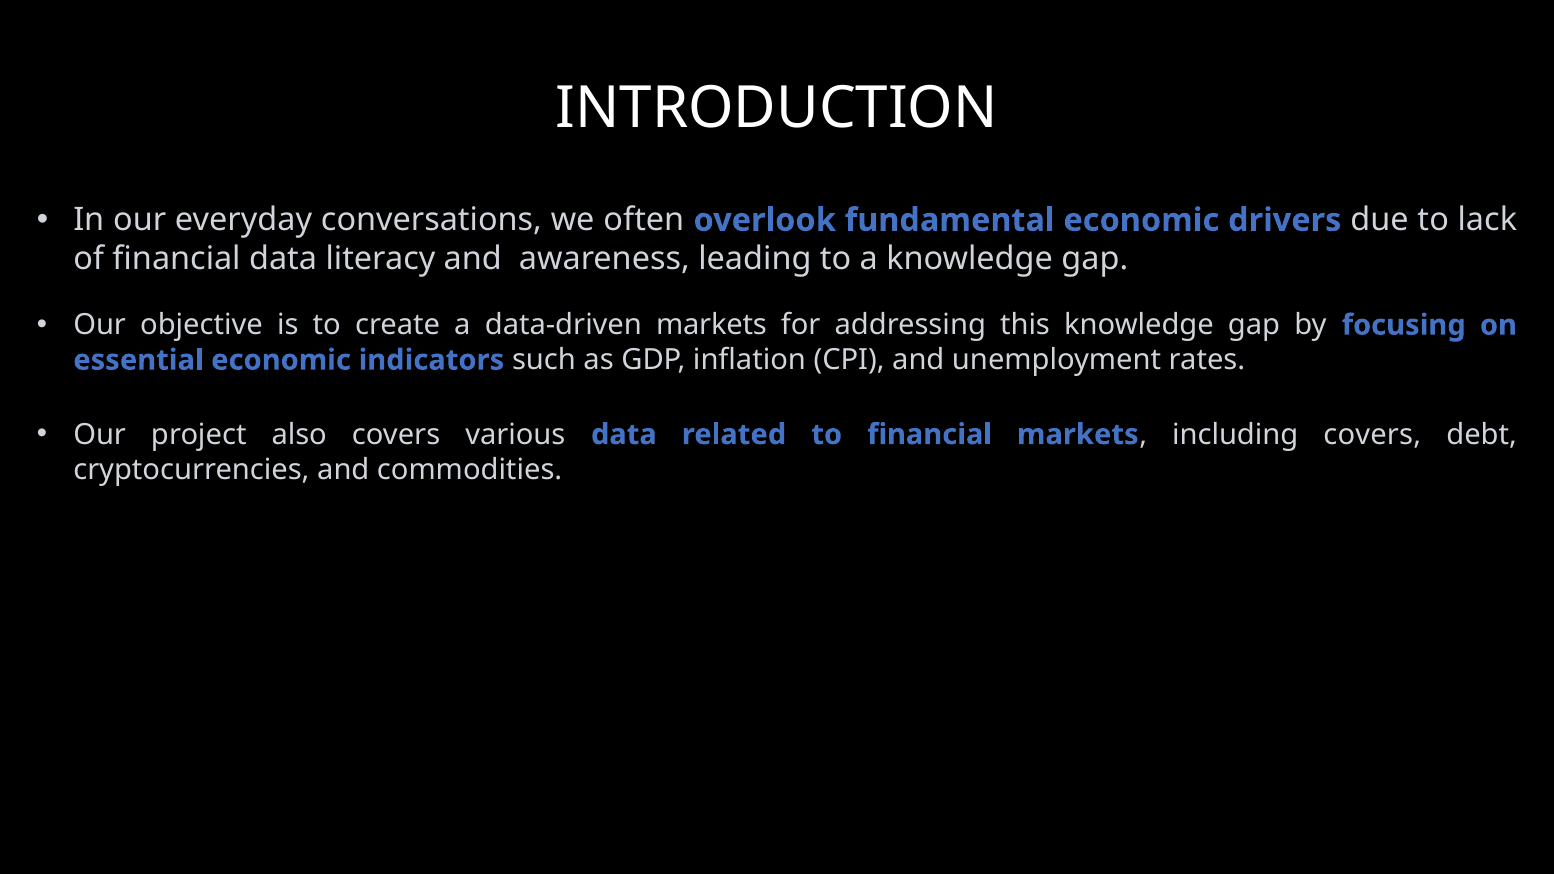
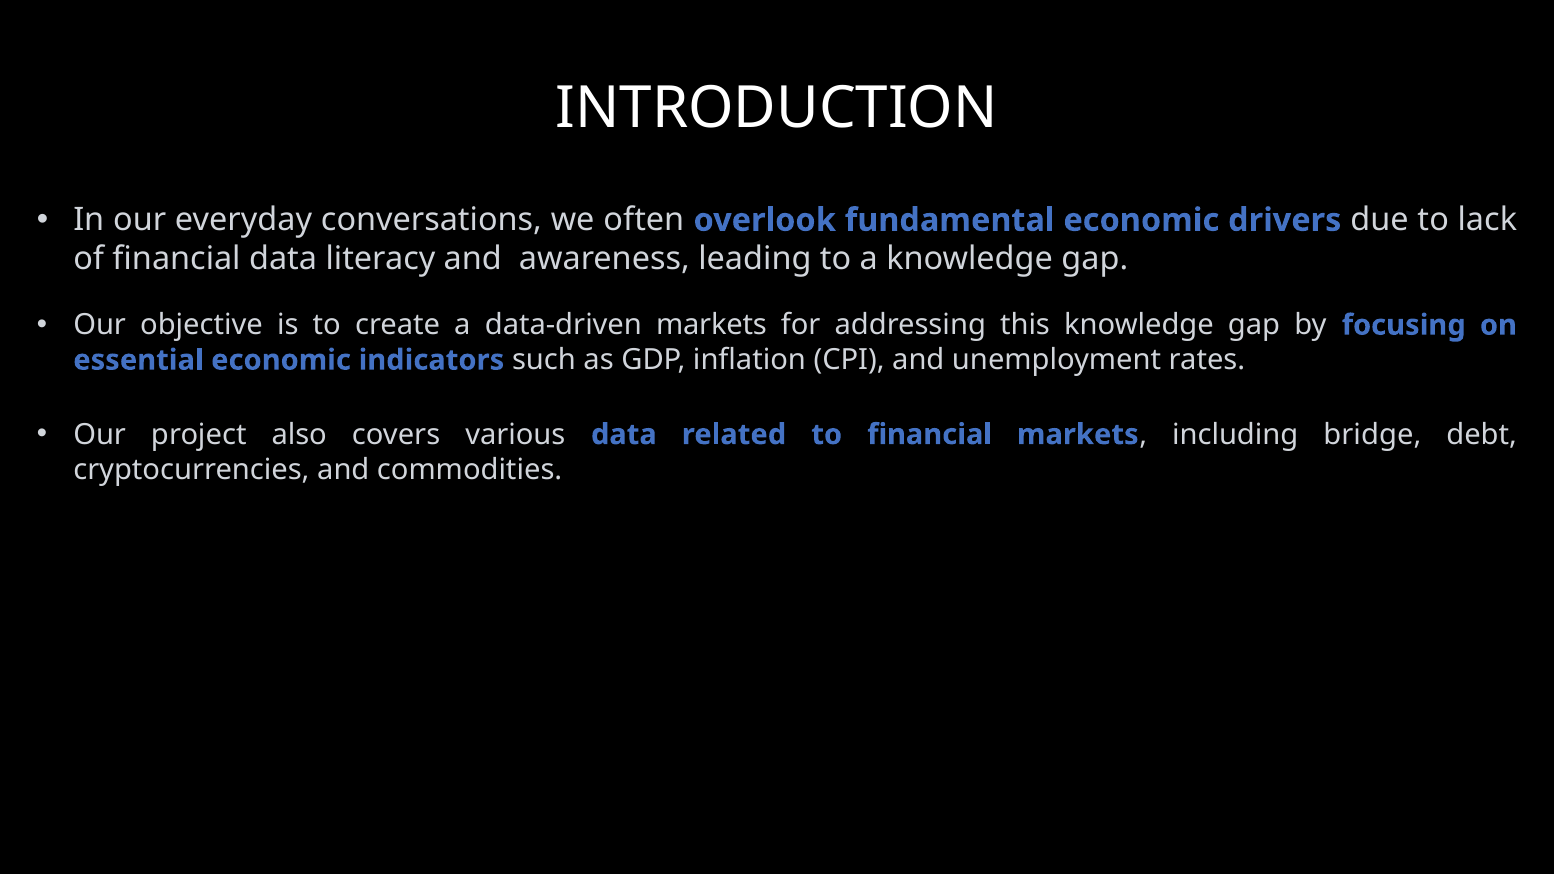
including covers: covers -> bridge
